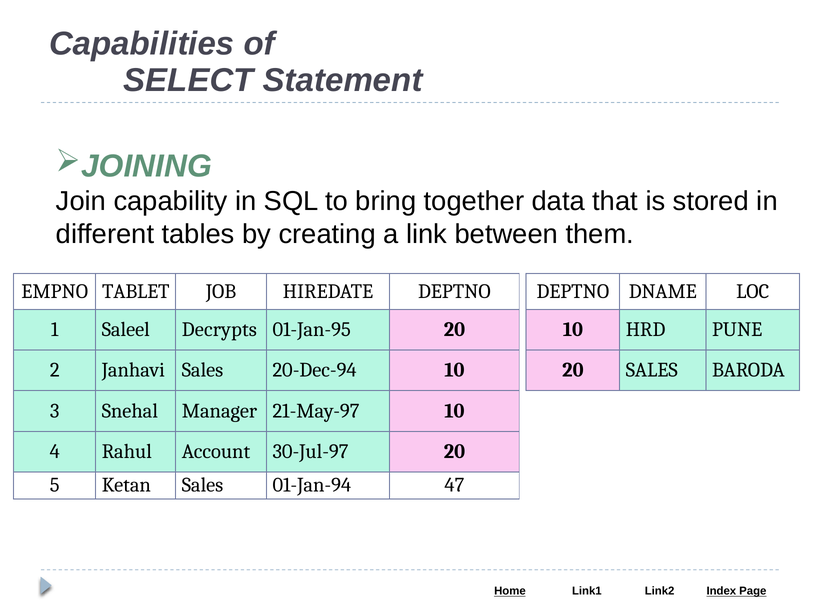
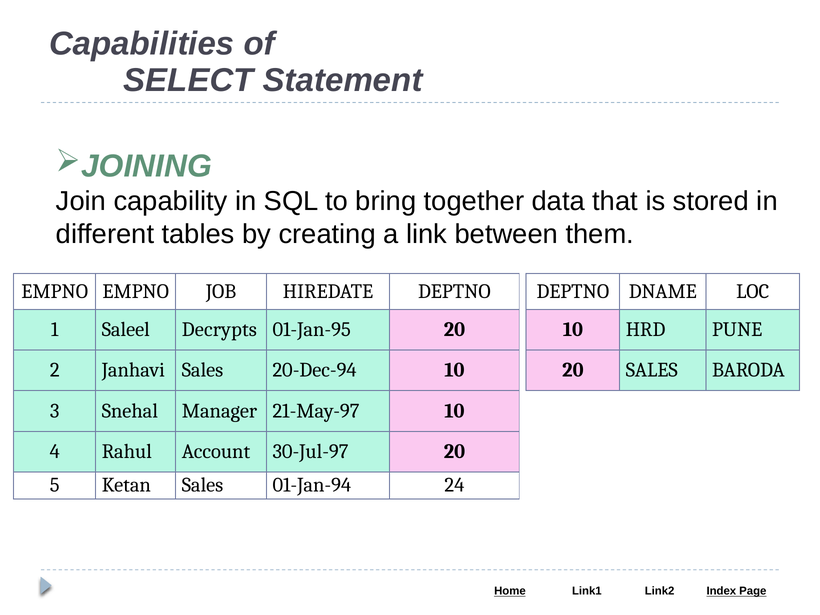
EMPNO TABLET: TABLET -> EMPNO
47: 47 -> 24
